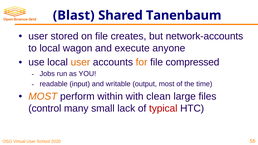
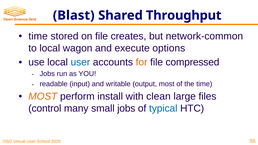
Tanenbaum: Tanenbaum -> Throughput
user at (38, 36): user -> time
network-accounts: network-accounts -> network-common
anyone: anyone -> options
user at (80, 62) colour: orange -> blue
within: within -> install
small lack: lack -> jobs
typical colour: red -> blue
